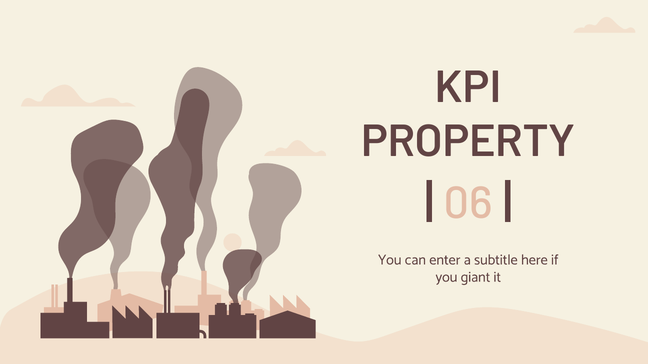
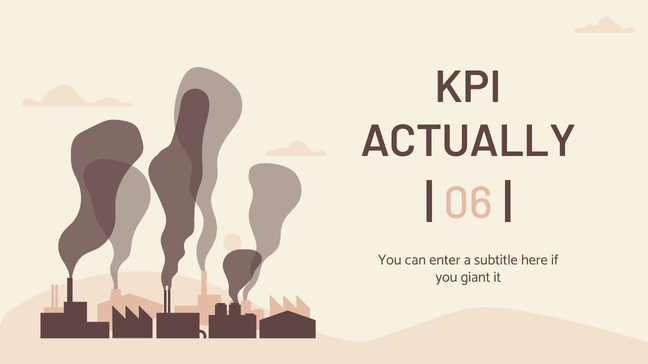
PROPERTY: PROPERTY -> ACTUALLY
